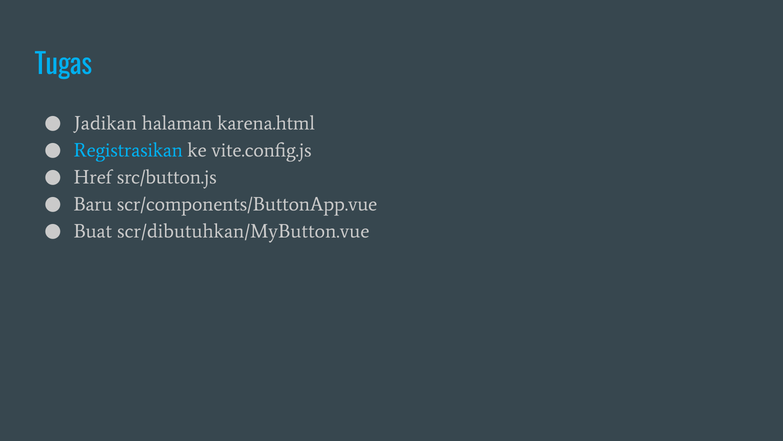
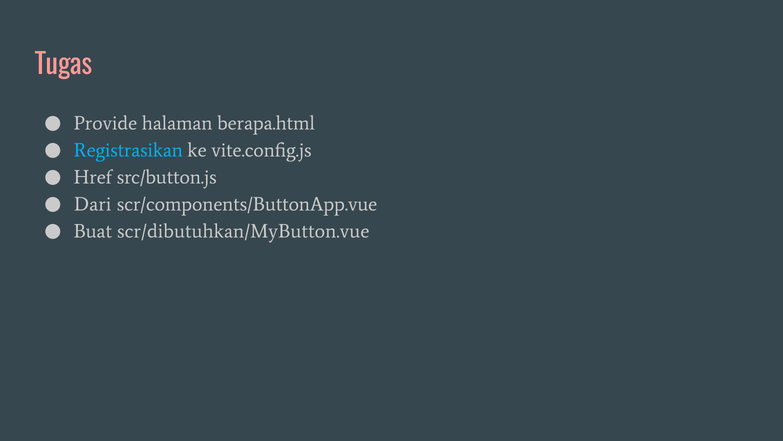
Tugas colour: light blue -> pink
Jadikan: Jadikan -> Provide
karena.html: karena.html -> berapa.html
Baru: Baru -> Dari
